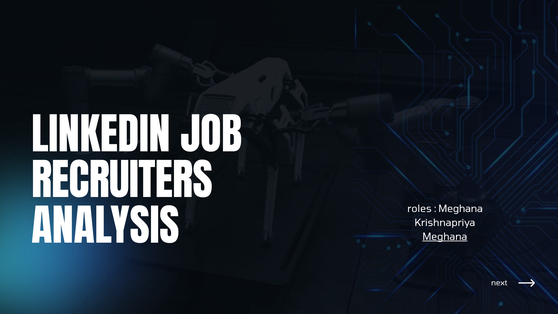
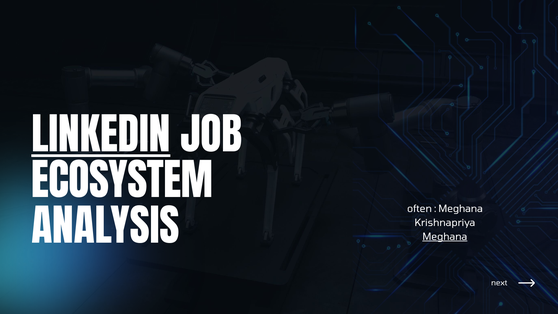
LINKEDIN underline: none -> present
RECRUITERS: RECRUITERS -> ECOSYSTEM
roles: roles -> often
